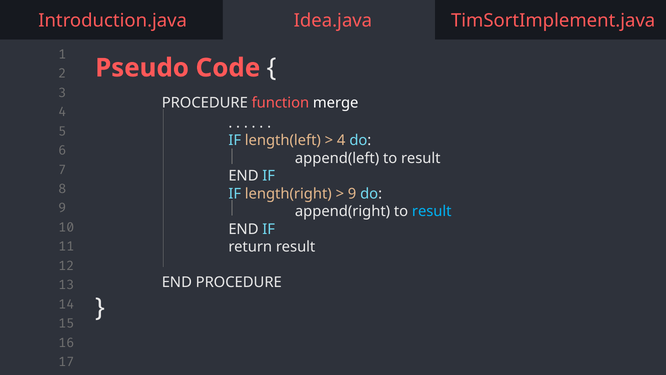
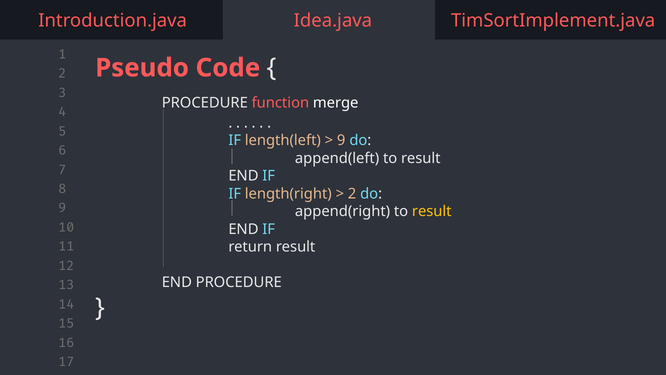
4 at (341, 140): 4 -> 9
9 at (352, 194): 9 -> 2
result at (432, 211) colour: light blue -> yellow
